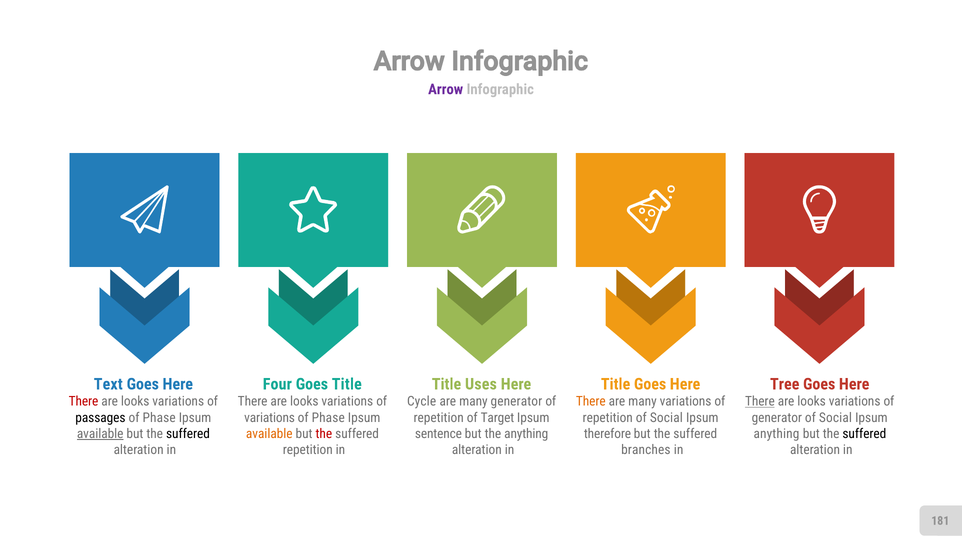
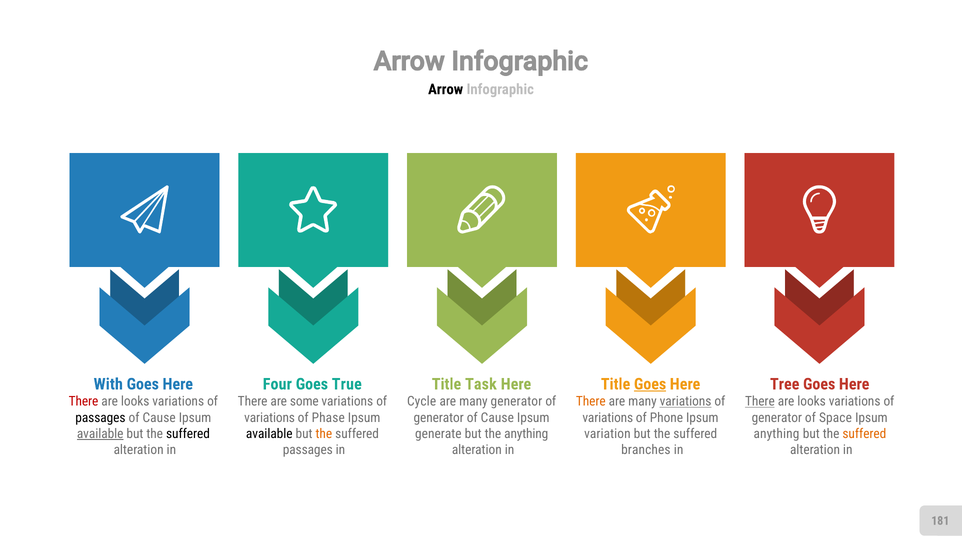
Arrow at (446, 89) colour: purple -> black
Text: Text -> With
Goes Title: Title -> True
Uses: Uses -> Task
Goes at (650, 384) underline: none -> present
looks at (304, 402): looks -> some
variations at (686, 402) underline: none -> present
Phase at (159, 418): Phase -> Cause
repetition at (439, 418): repetition -> generator
Target at (497, 418): Target -> Cause
repetition at (608, 418): repetition -> variations
Social at (666, 418): Social -> Phone
Social at (835, 418): Social -> Space
available at (269, 434) colour: orange -> black
the at (324, 434) colour: red -> orange
sentence: sentence -> generate
therefore: therefore -> variation
suffered at (864, 434) colour: black -> orange
repetition at (308, 450): repetition -> passages
